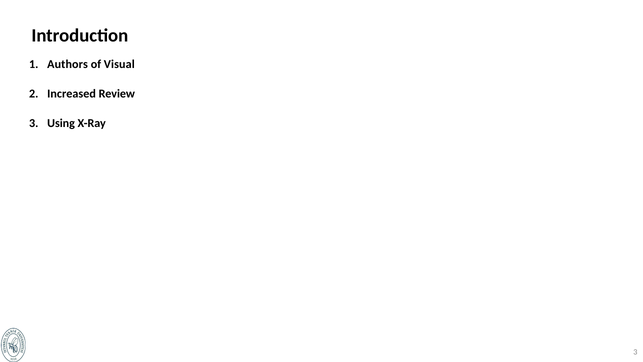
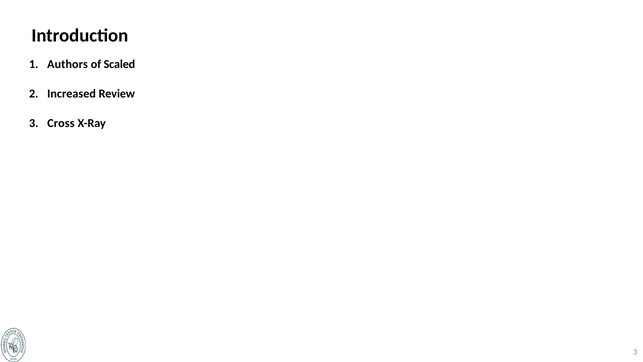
Visual: Visual -> Scaled
Using: Using -> Cross
